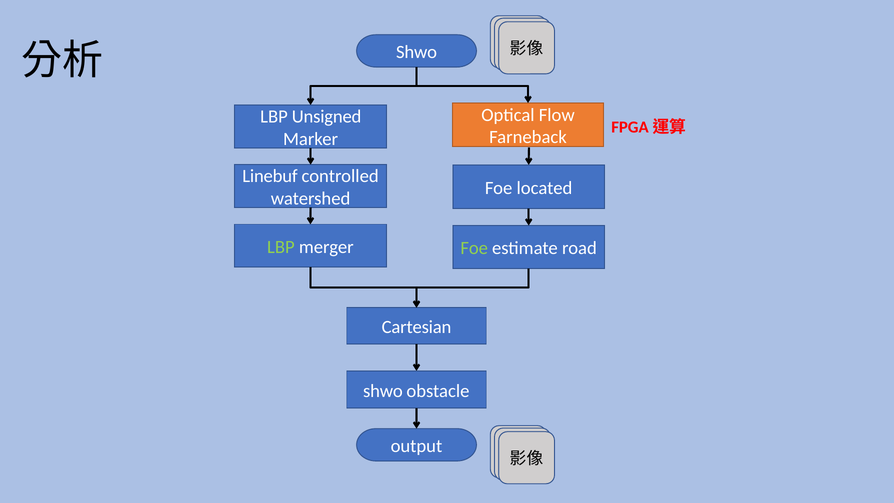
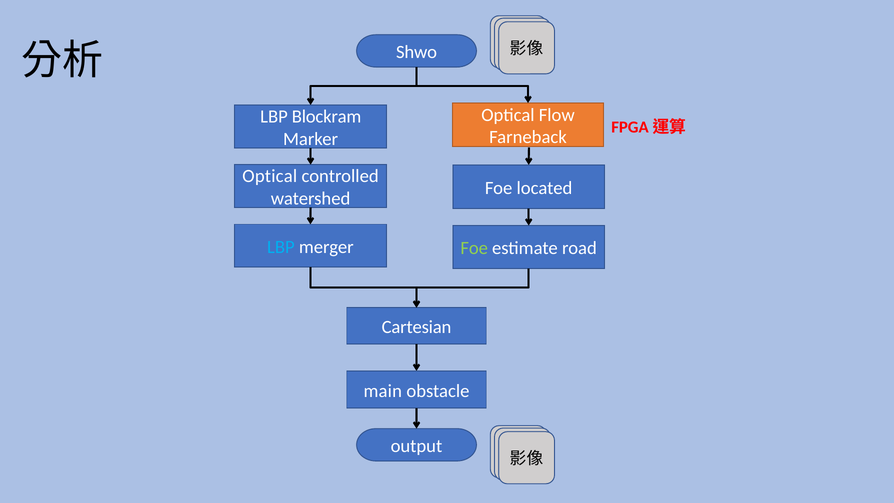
Unsigned: Unsigned -> Blockram
Linebuf at (270, 176): Linebuf -> Optical
LBP at (281, 247) colour: light green -> light blue
shwo at (383, 391): shwo -> main
